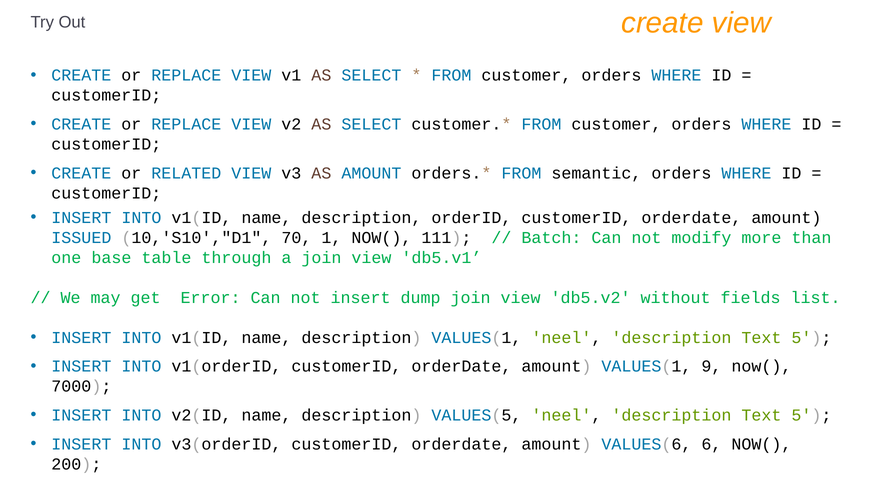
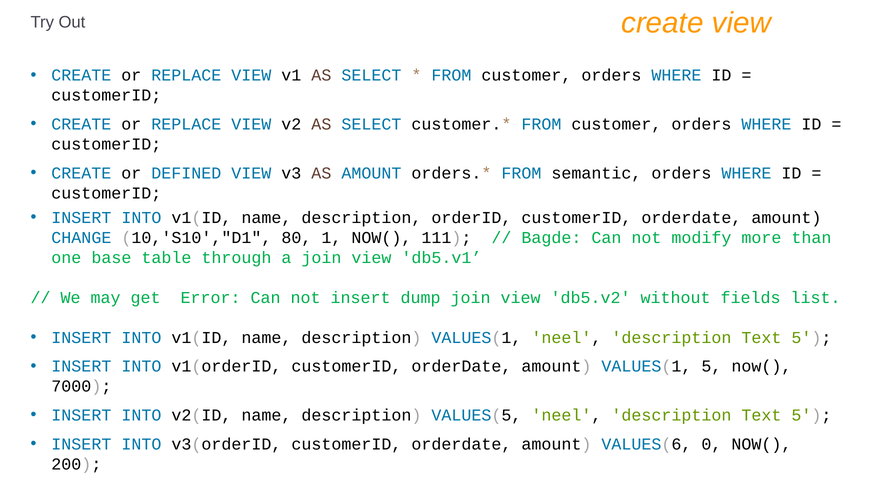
RELATED: RELATED -> DEFINED
ISSUED: ISSUED -> CHANGE
70: 70 -> 80
Batch: Batch -> Bagde
VALUES(1 9: 9 -> 5
6: 6 -> 0
